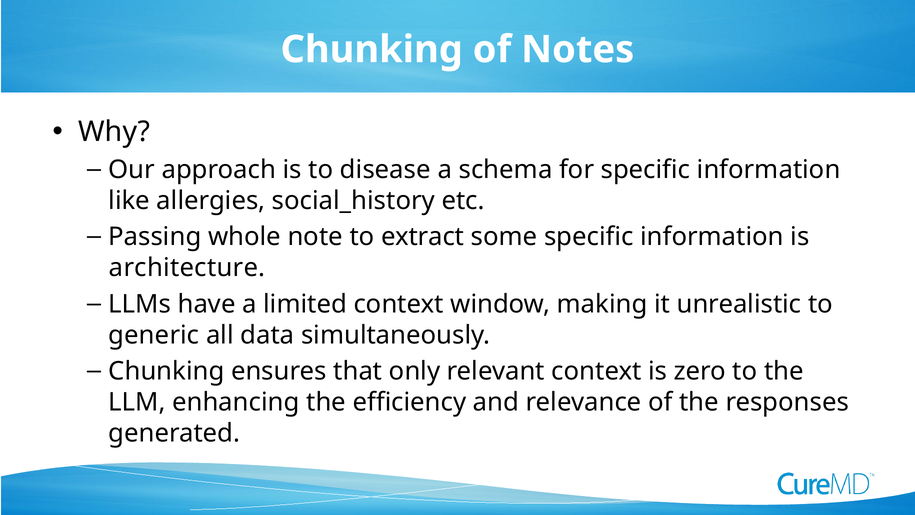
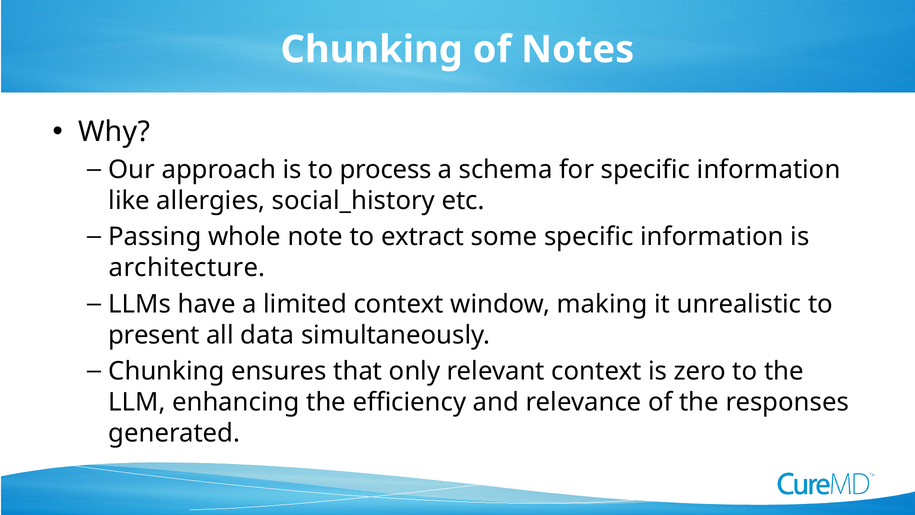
disease: disease -> process
generic: generic -> present
